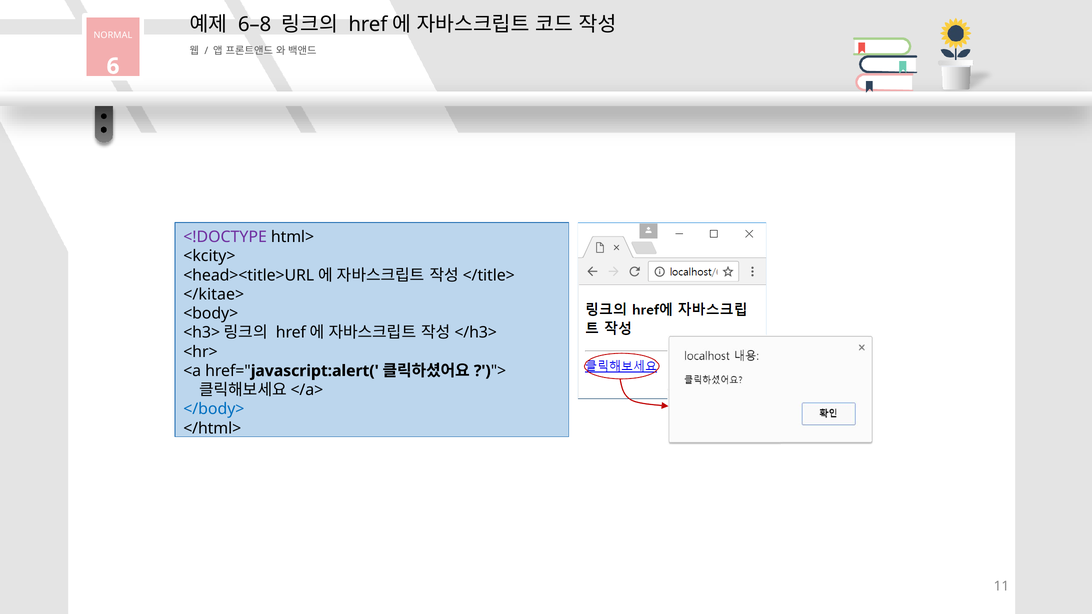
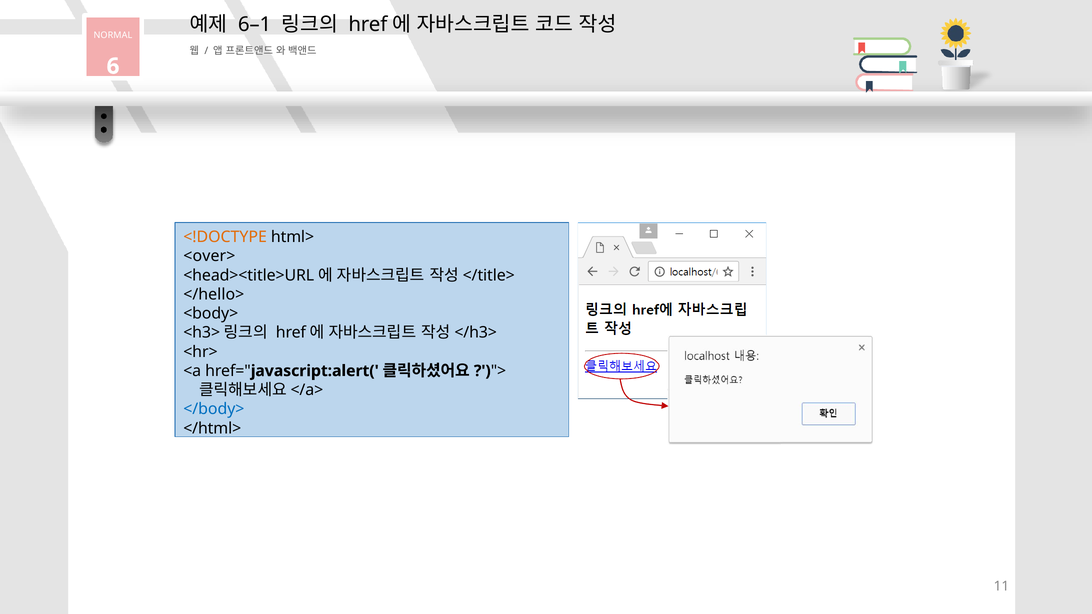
6–8: 6–8 -> 6–1
<!DOCTYPE colour: purple -> orange
<kcity>: <kcity> -> <over>
</kitae>: </kitae> -> </hello>
